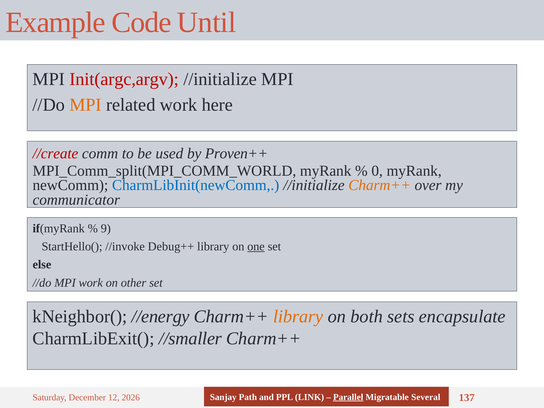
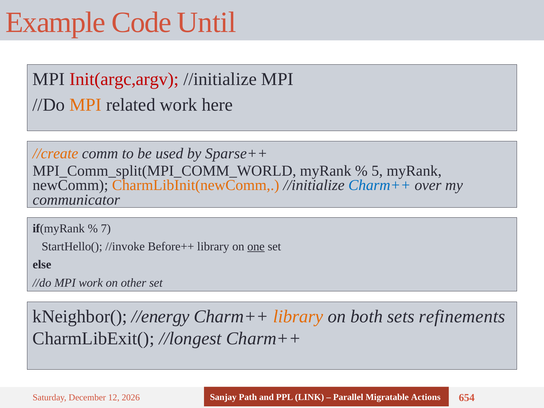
//create colour: red -> orange
Proven++: Proven++ -> Sparse++
0: 0 -> 5
CharmLibInit(newComm colour: blue -> orange
Charm++ at (380, 185) colour: orange -> blue
9: 9 -> 7
Debug++: Debug++ -> Before++
encapsulate: encapsulate -> refinements
//smaller: //smaller -> //longest
Parallel underline: present -> none
Several: Several -> Actions
137: 137 -> 654
